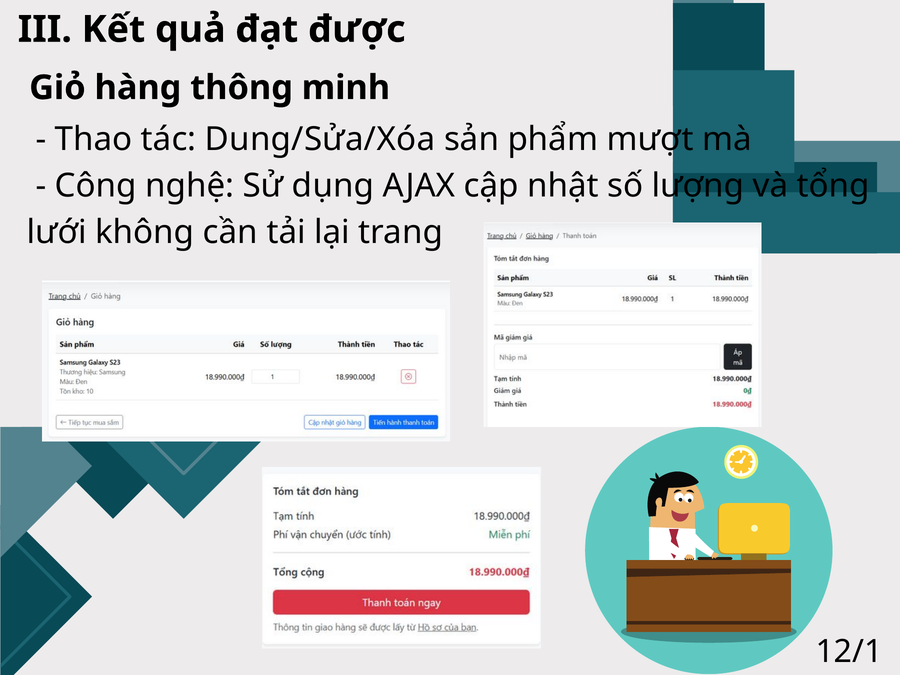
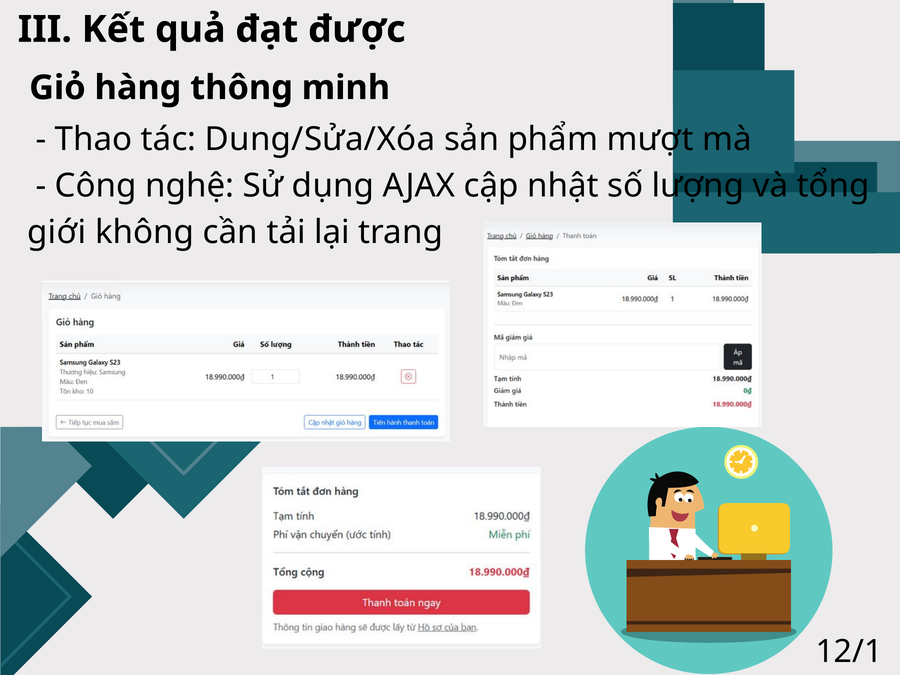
lưới: lưới -> giới
